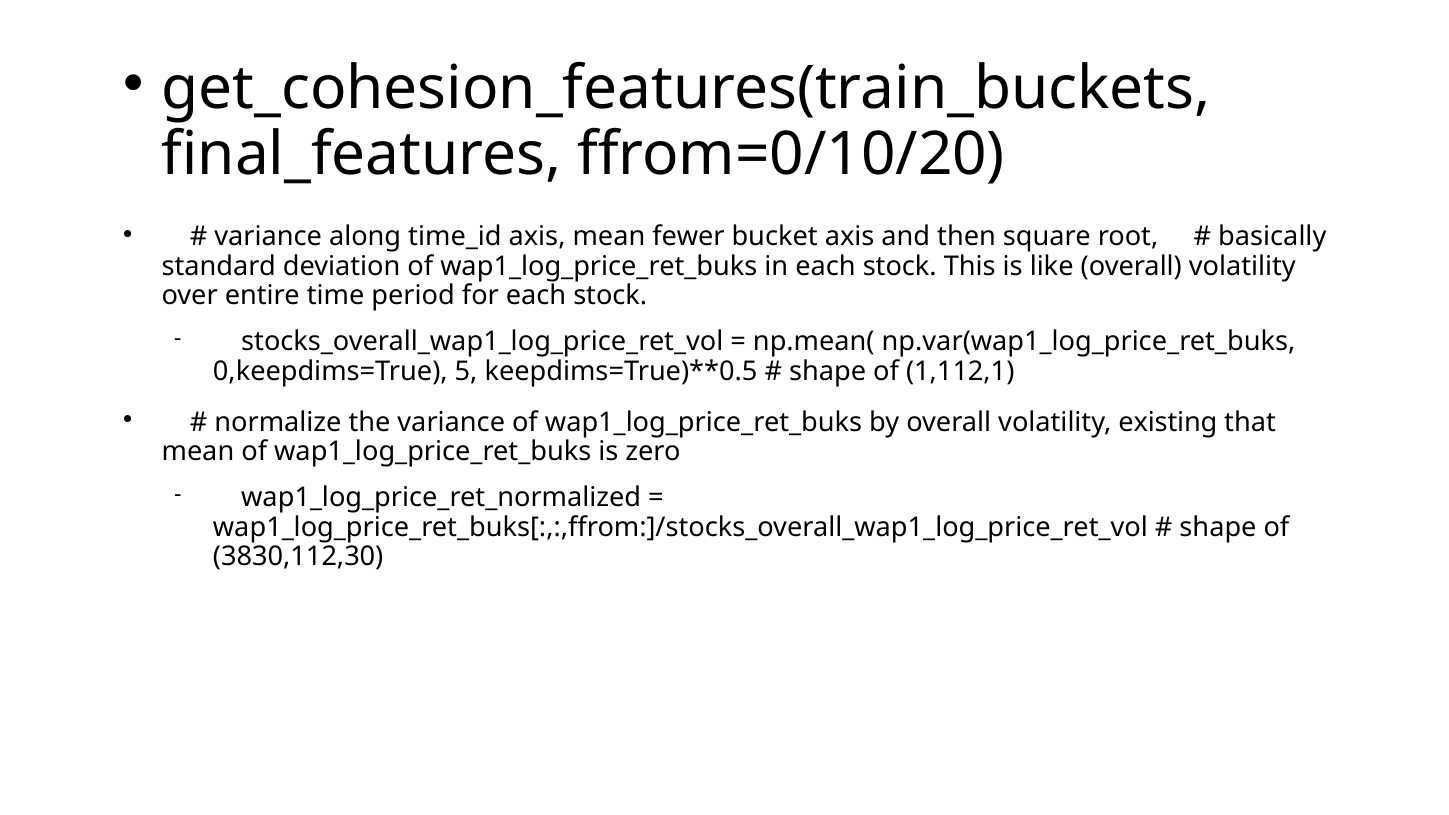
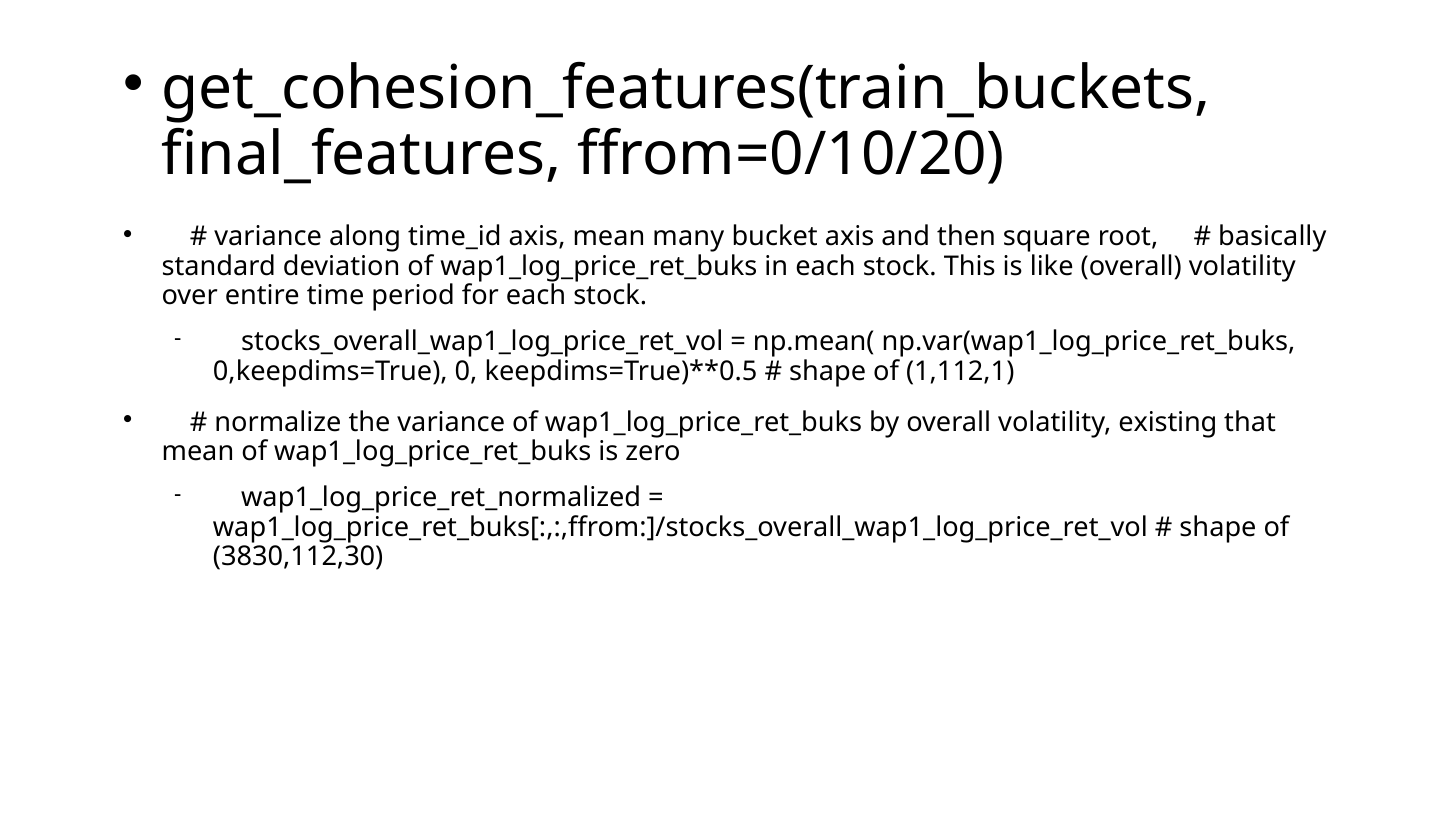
fewer: fewer -> many
5: 5 -> 0
